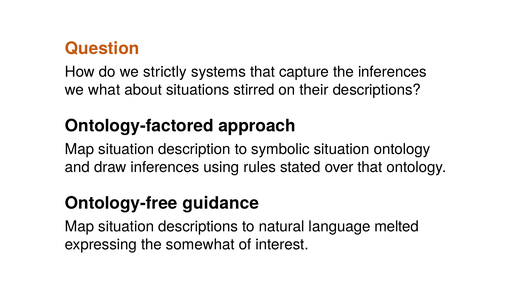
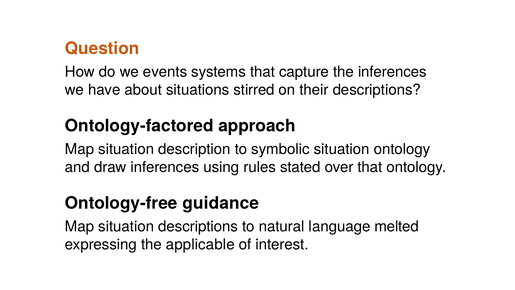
strictly: strictly -> events
what: what -> have
somewhat: somewhat -> applicable
